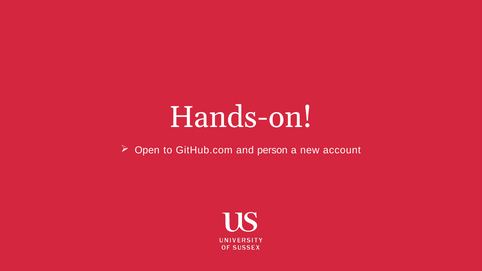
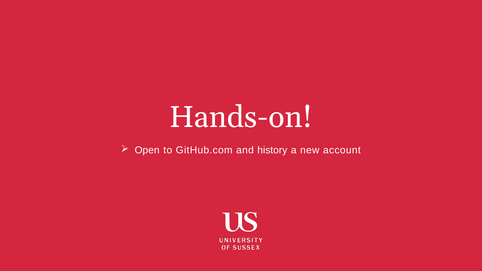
person: person -> history
